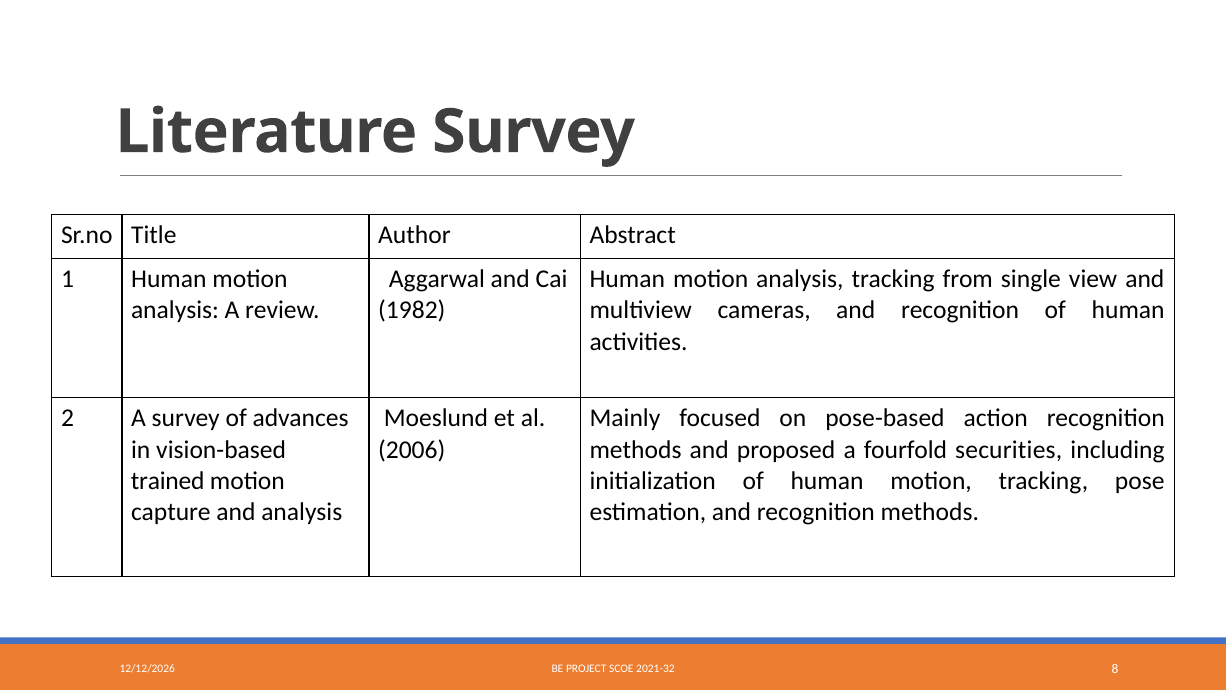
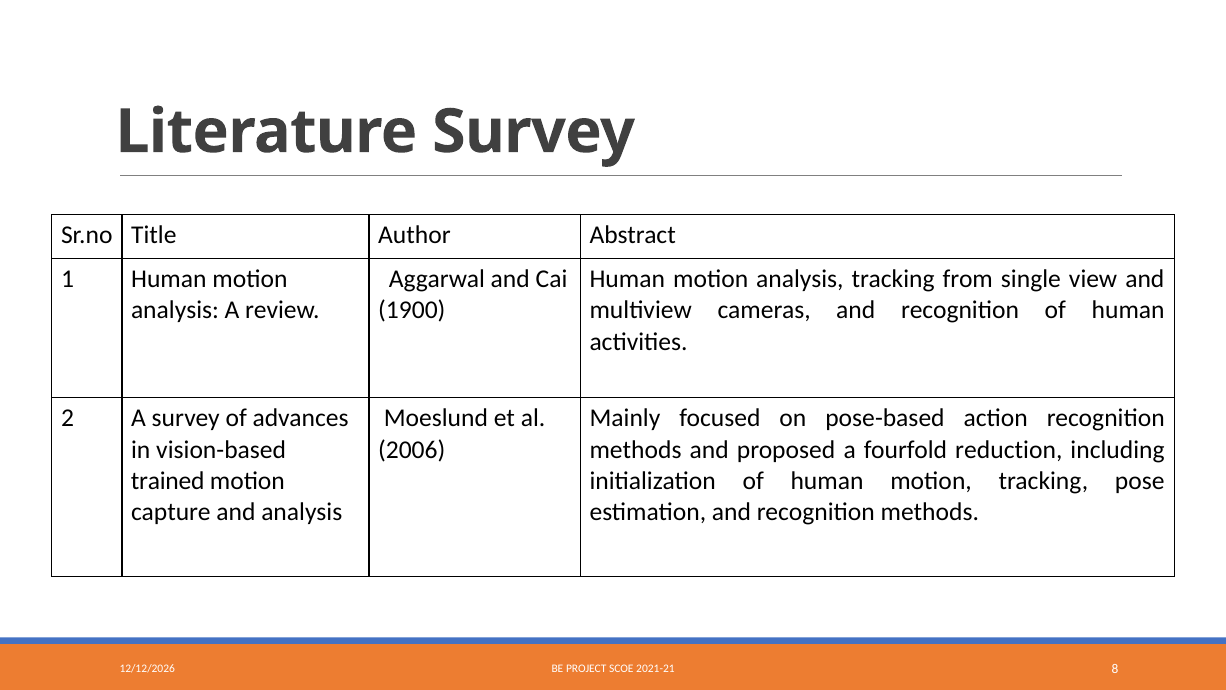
1982: 1982 -> 1900
securities: securities -> reduction
2021-32: 2021-32 -> 2021-21
